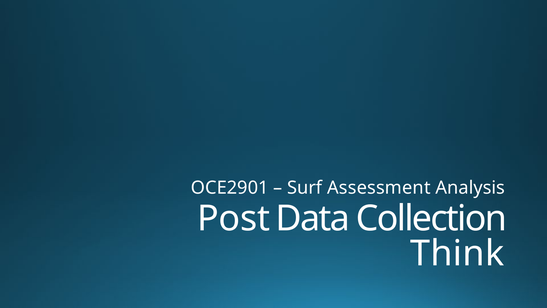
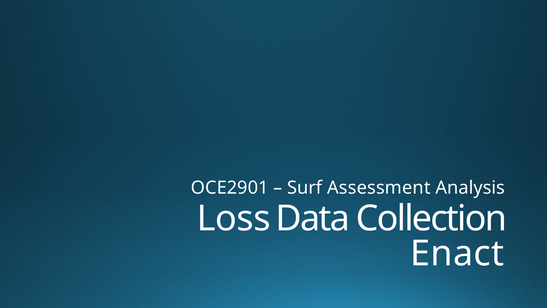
Post: Post -> Loss
Think: Think -> Enact
